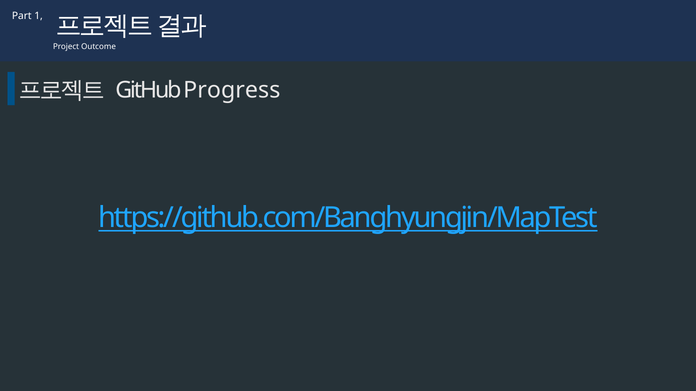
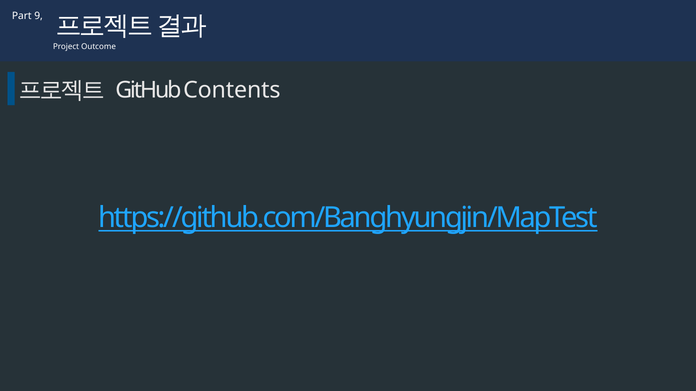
1: 1 -> 9
Progress: Progress -> Contents
